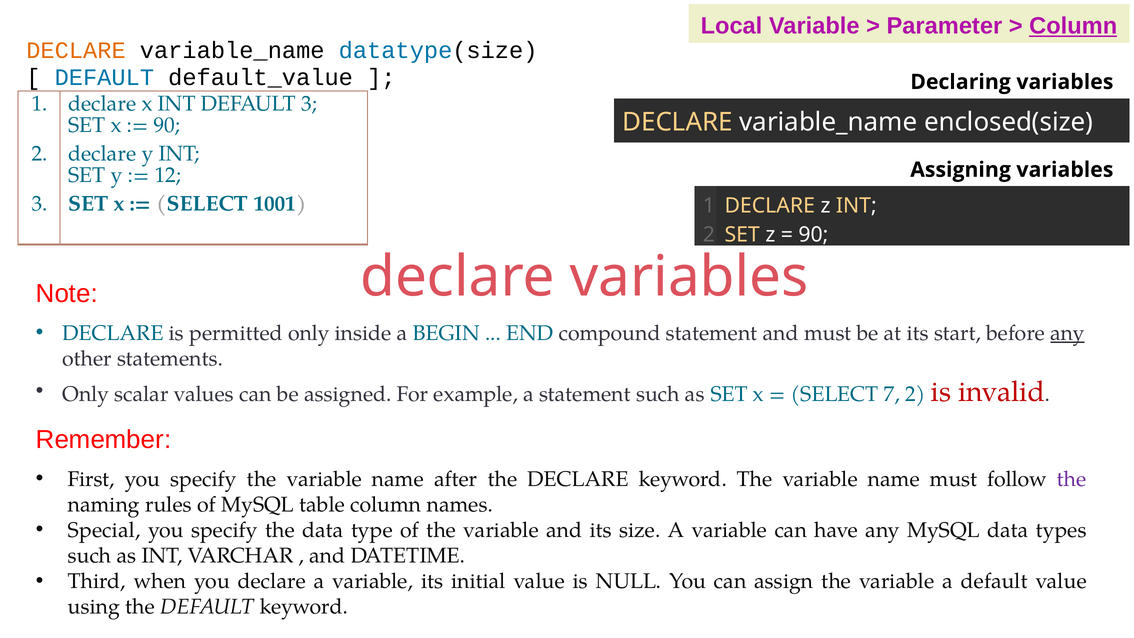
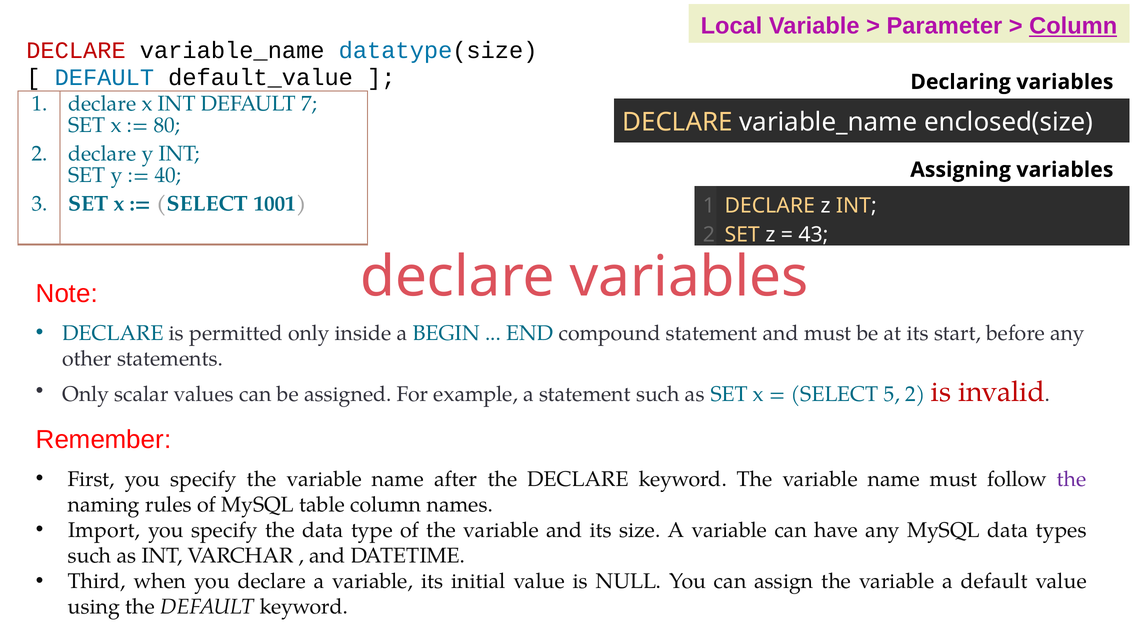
DECLARE at (76, 50) colour: orange -> red
DEFAULT 3: 3 -> 7
90 at (167, 125): 90 -> 80
12: 12 -> 40
90 at (813, 235): 90 -> 43
any at (1067, 333) underline: present -> none
7: 7 -> 5
Special: Special -> Import
